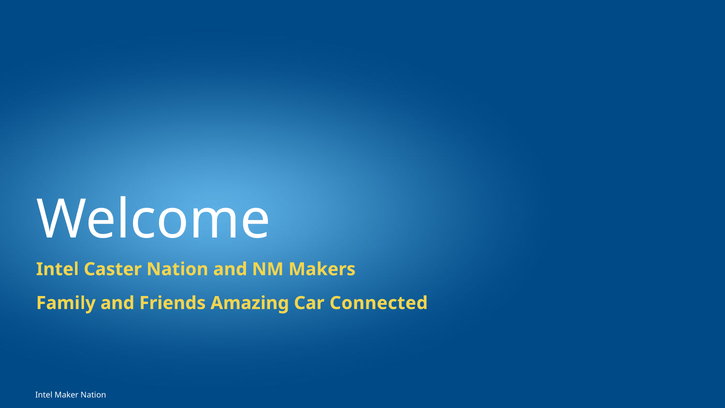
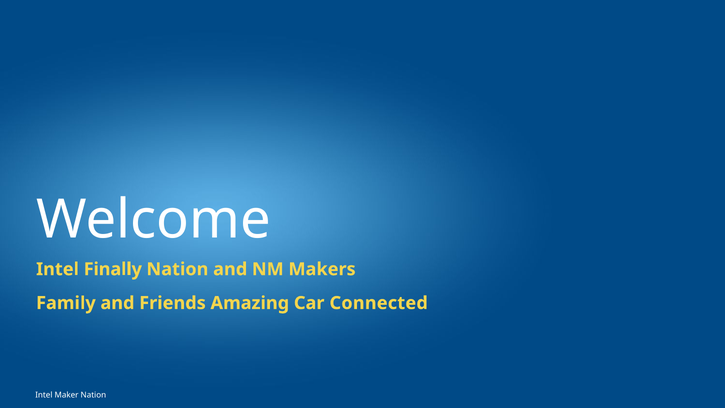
Caster: Caster -> Finally
